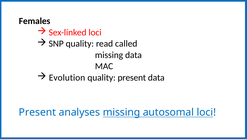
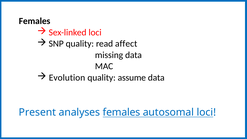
called: called -> affect
quality present: present -> assume
analyses missing: missing -> females
